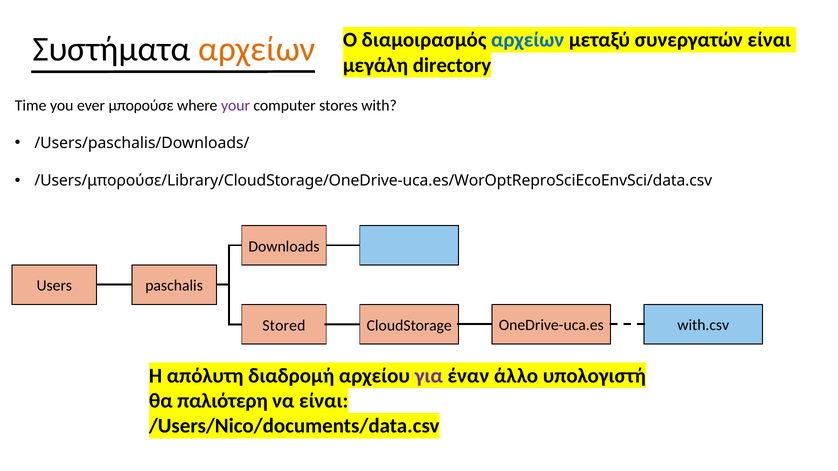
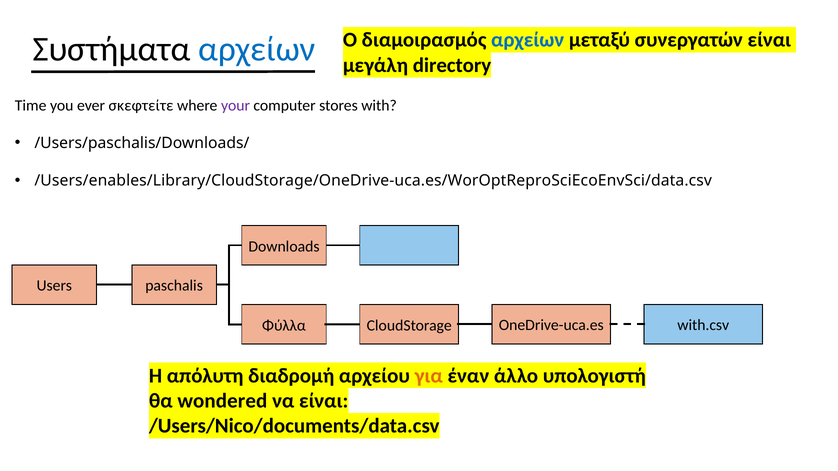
αρχείων at (257, 49) colour: orange -> blue
μπορούσε: μπορούσε -> σκεφτείτε
/Users/μπορούσε/Library/CloudStorage/OneDrive-uca.es/WorOptReproSciEcoEnvSci/data.csv: /Users/μπορούσε/Library/CloudStorage/OneDrive-uca.es/WorOptReproSciEcoEnvSci/data.csv -> /Users/enables/Library/CloudStorage/OneDrive-uca.es/WorOptReproSciEcoEnvSci/data.csv
Stored: Stored -> Φύλλα
για colour: purple -> orange
παλιότερη: παλιότερη -> wondered
